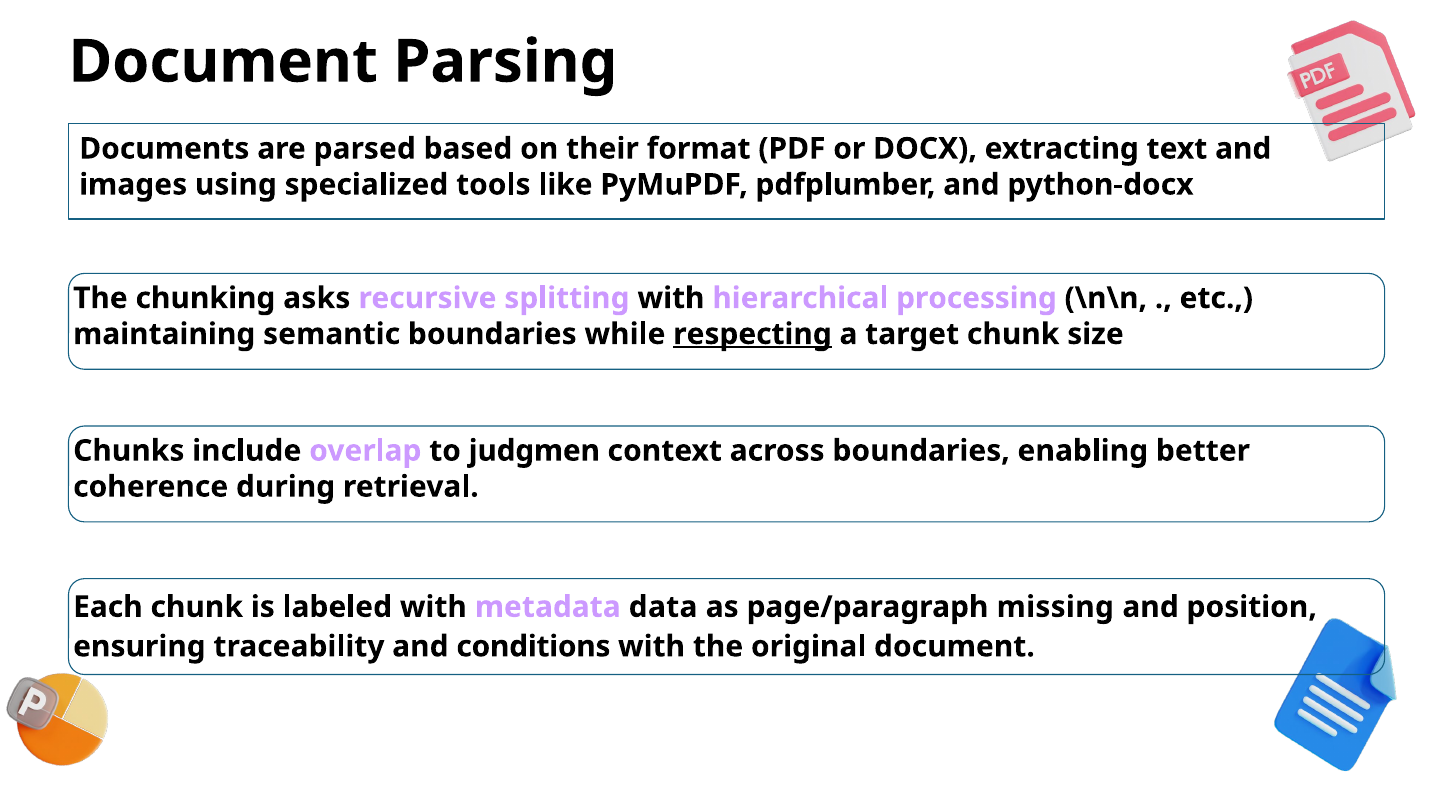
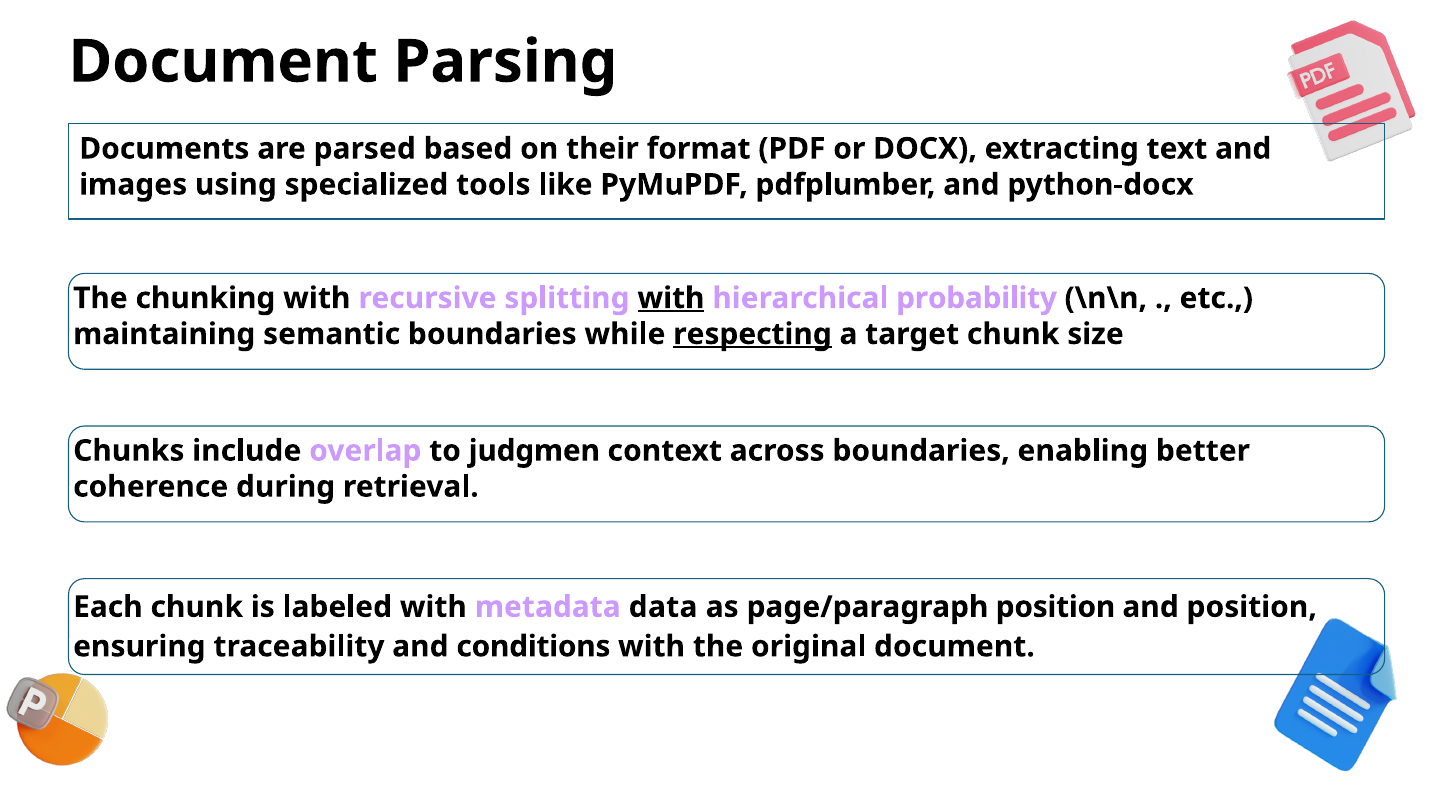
chunking asks: asks -> with
with at (671, 298) underline: none -> present
processing: processing -> probability
page/paragraph missing: missing -> position
